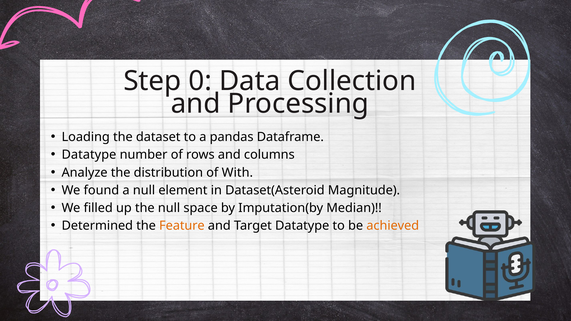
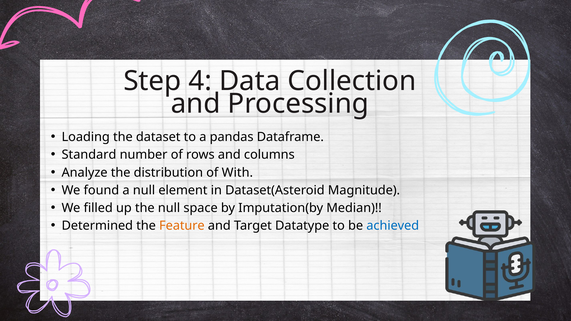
0: 0 -> 4
Datatype at (89, 155): Datatype -> Standard
achieved colour: orange -> blue
